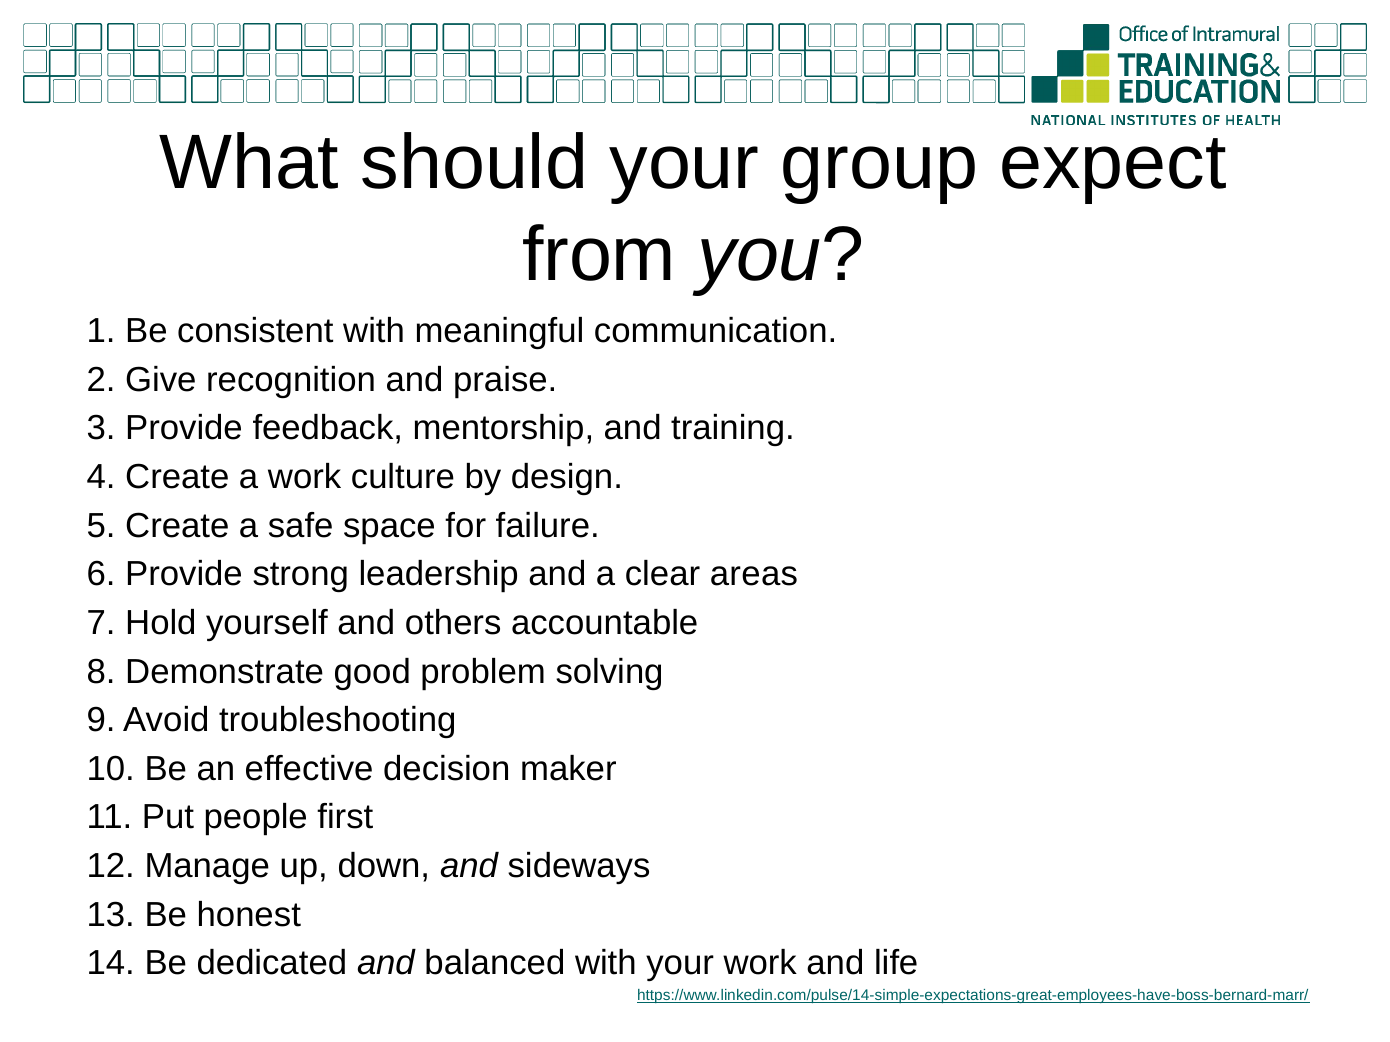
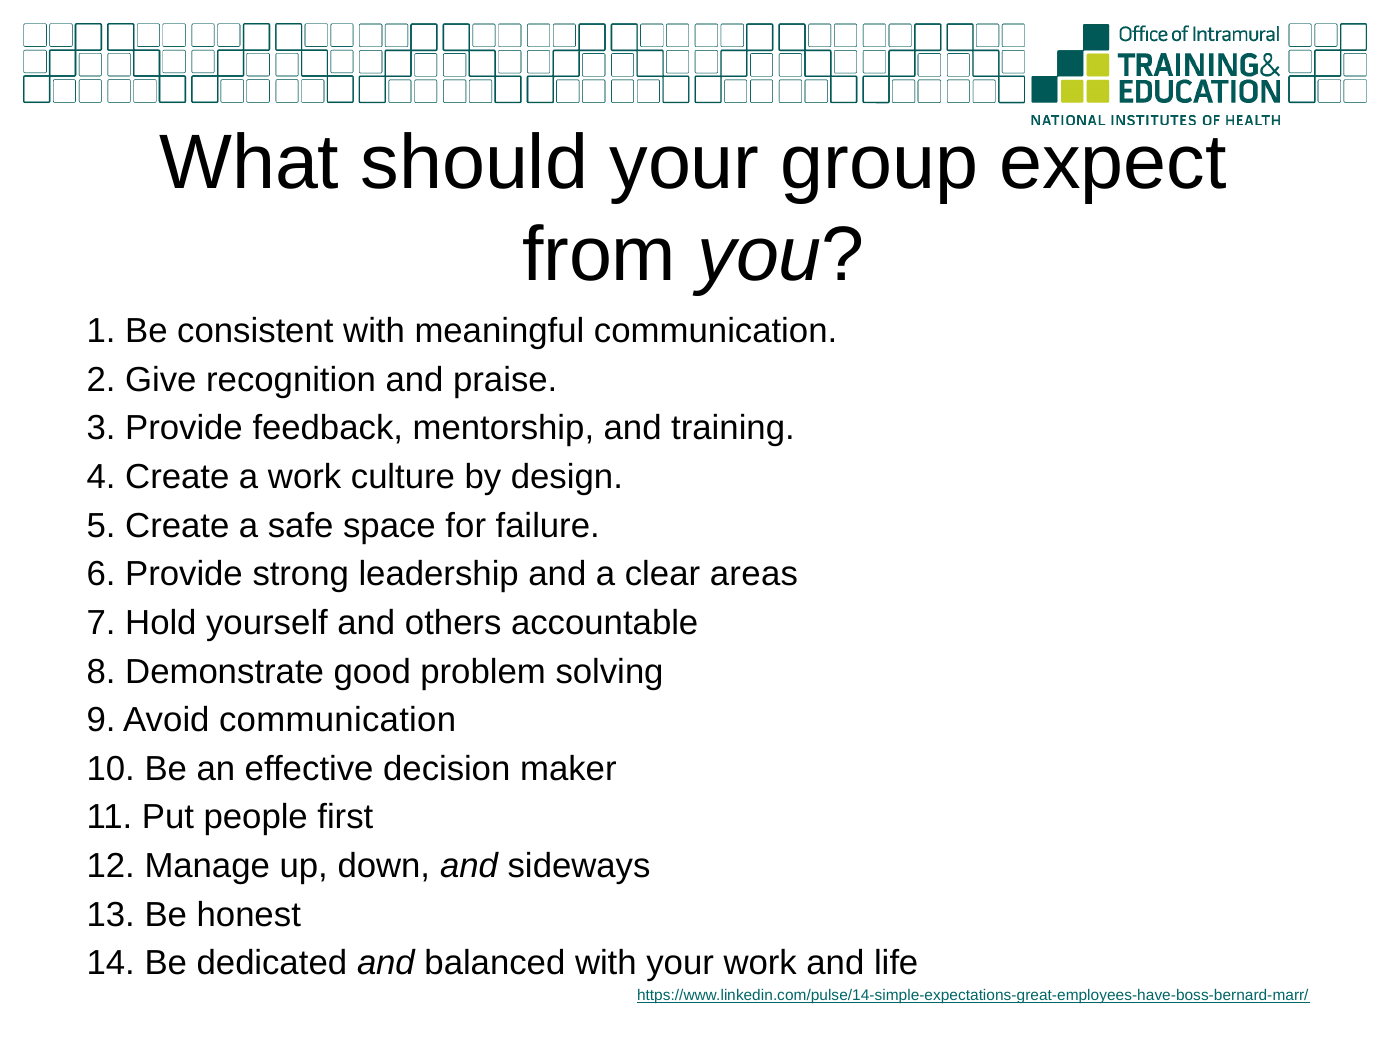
Avoid troubleshooting: troubleshooting -> communication
